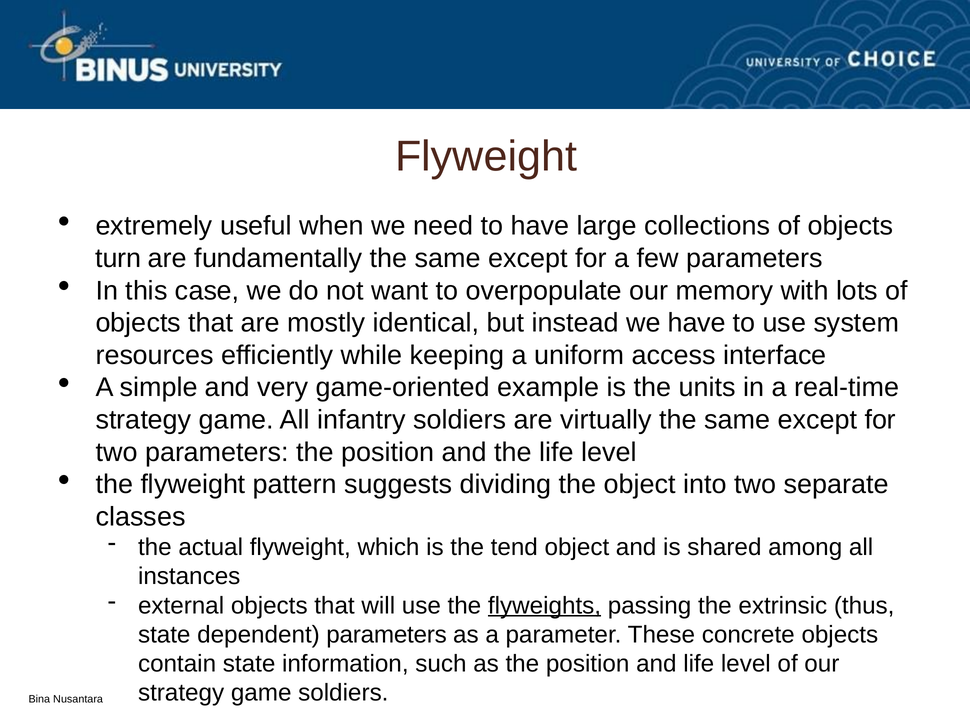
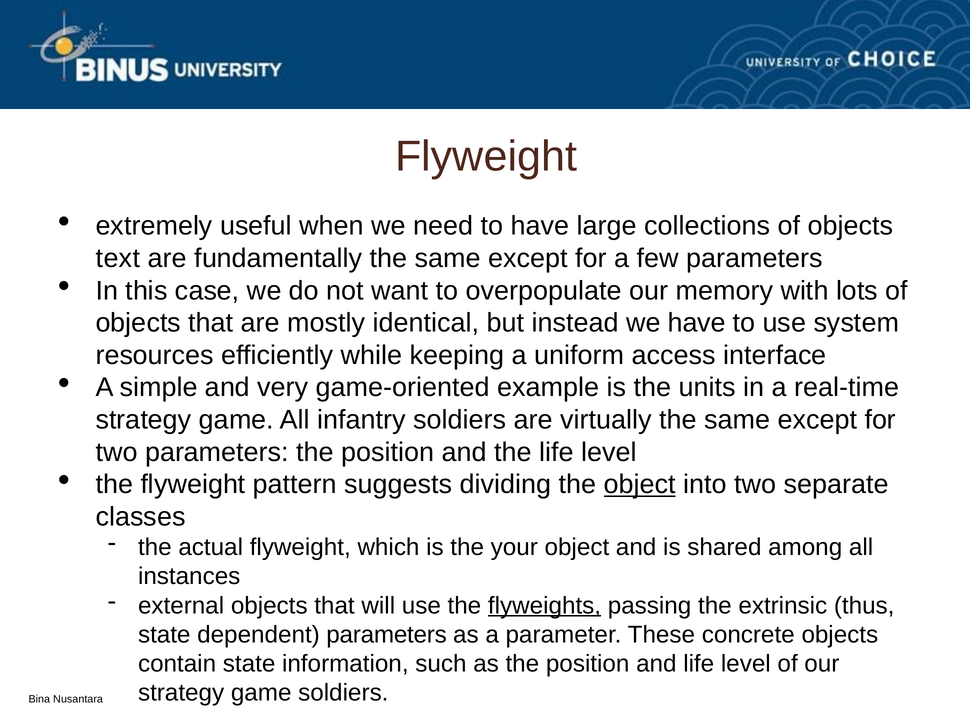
turn: turn -> text
object at (640, 485) underline: none -> present
tend: tend -> your
